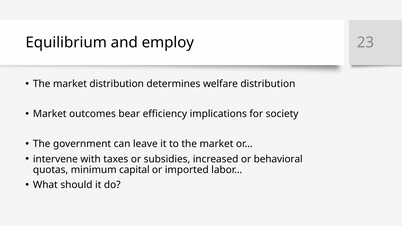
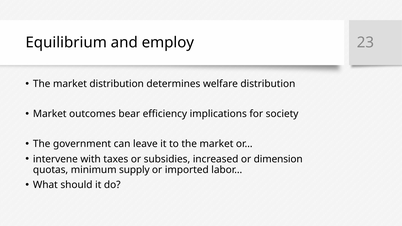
behavioral: behavioral -> dimension
capital: capital -> supply
